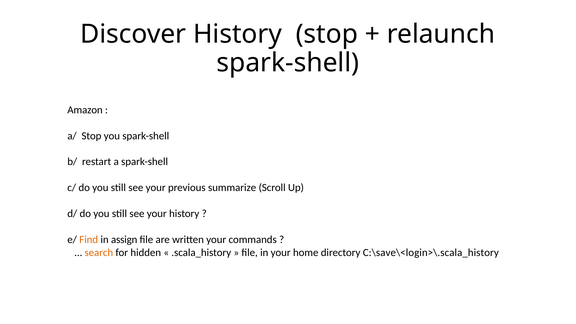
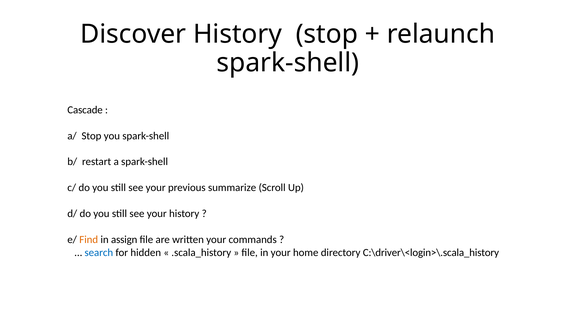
Amazon: Amazon -> Cascade
search colour: orange -> blue
C:\save\<login>\.scala_history: C:\save\<login>\.scala_history -> C:\driver\<login>\.scala_history
